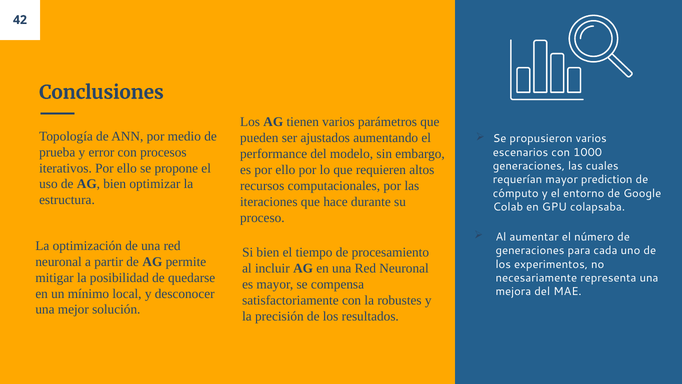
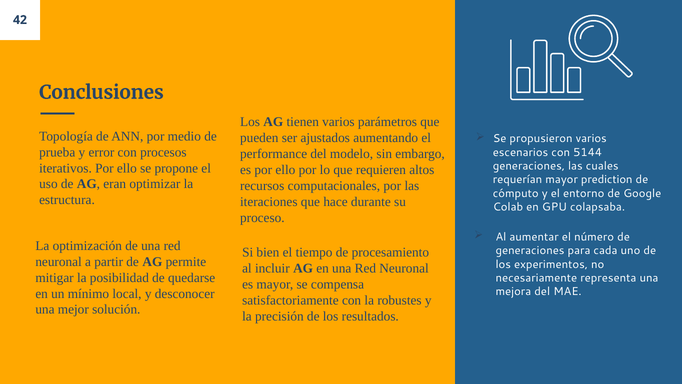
1000: 1000 -> 5144
AG bien: bien -> eran
